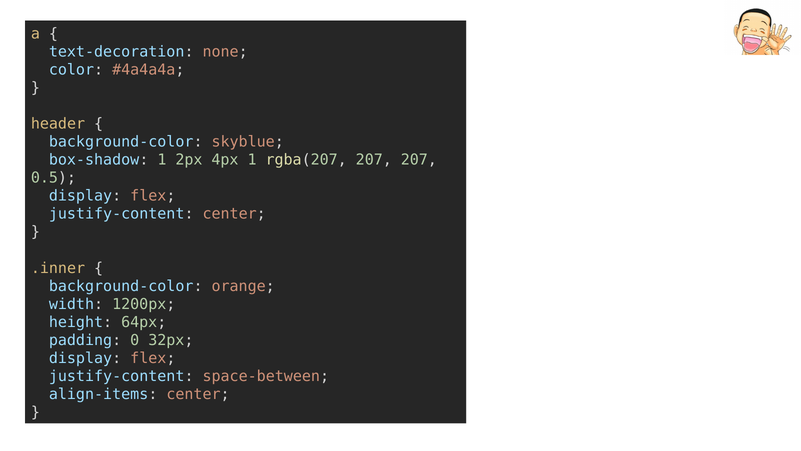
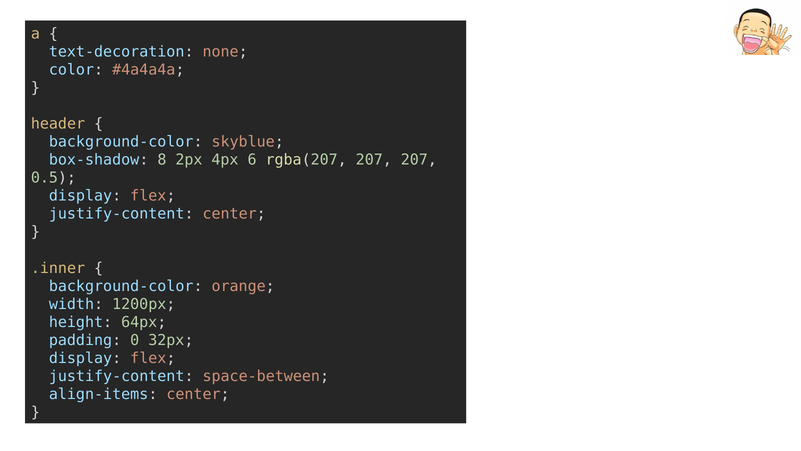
box-shadow 1: 1 -> 8
4px 1: 1 -> 6
